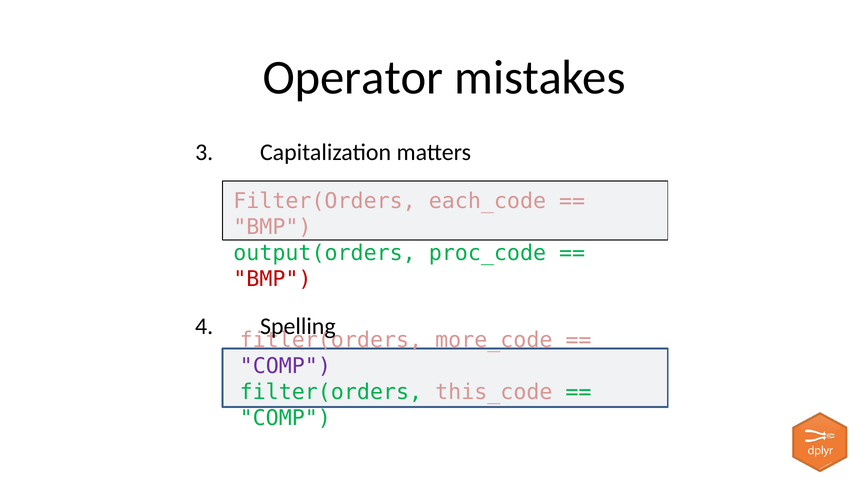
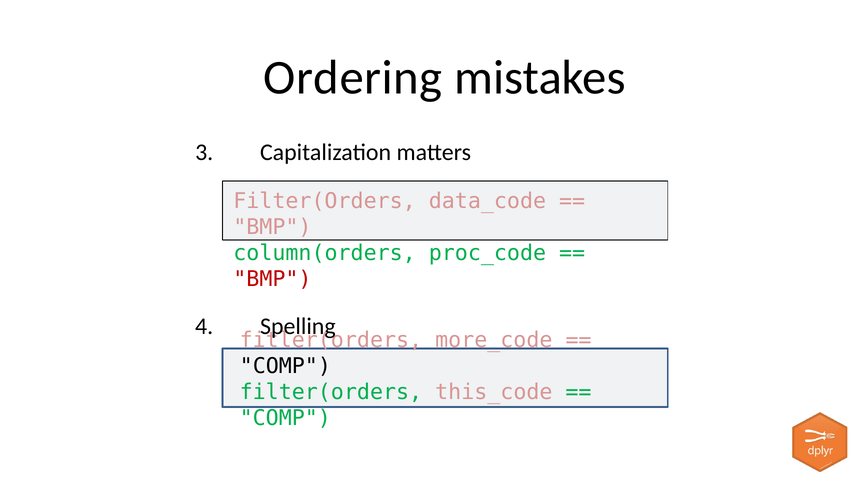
Operator: Operator -> Ordering
each_code: each_code -> data_code
output(orders: output(orders -> column(orders
COMP at (285, 366) colour: purple -> black
